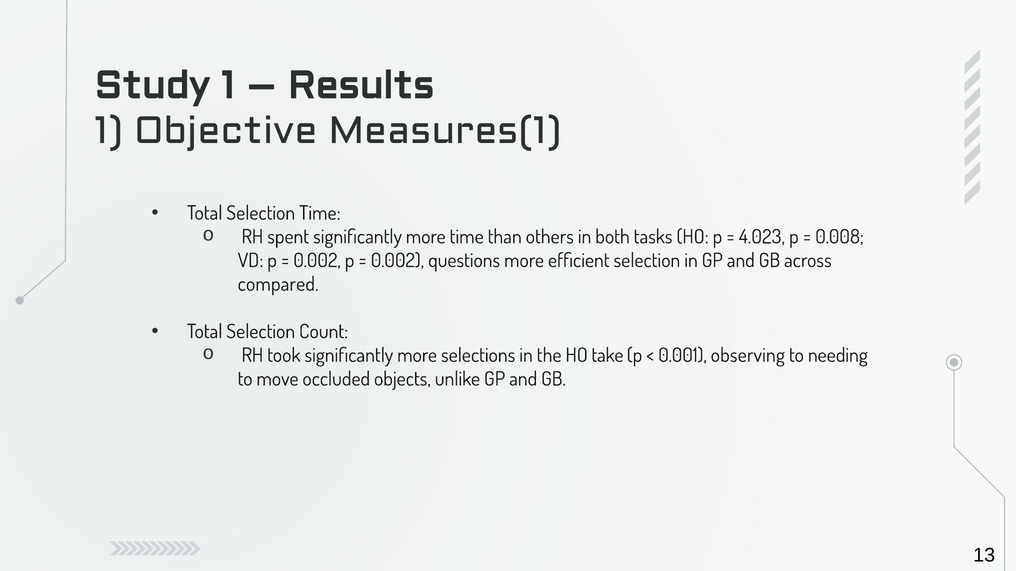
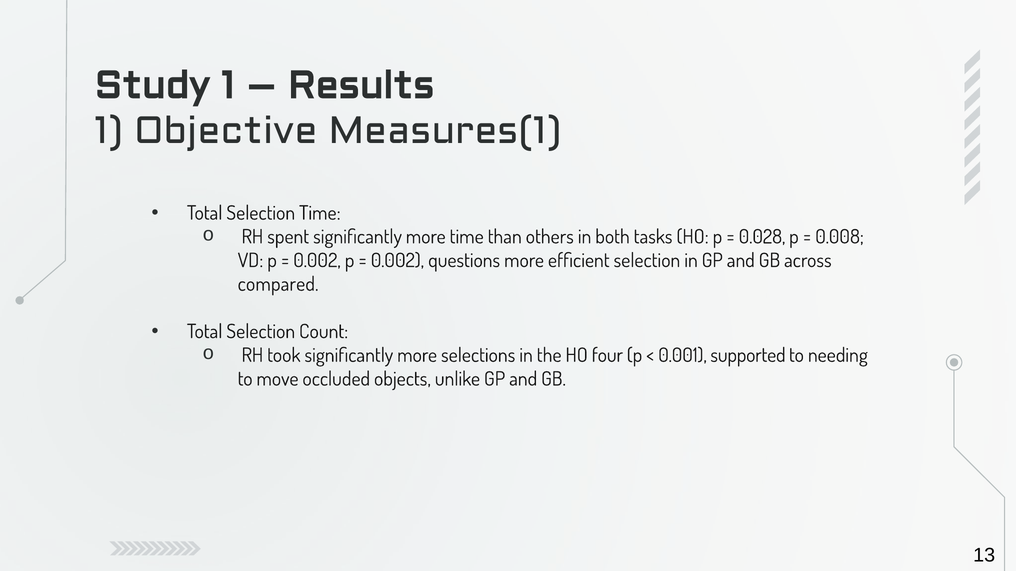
4.023: 4.023 -> 0.028
take: take -> four
observing: observing -> supported
